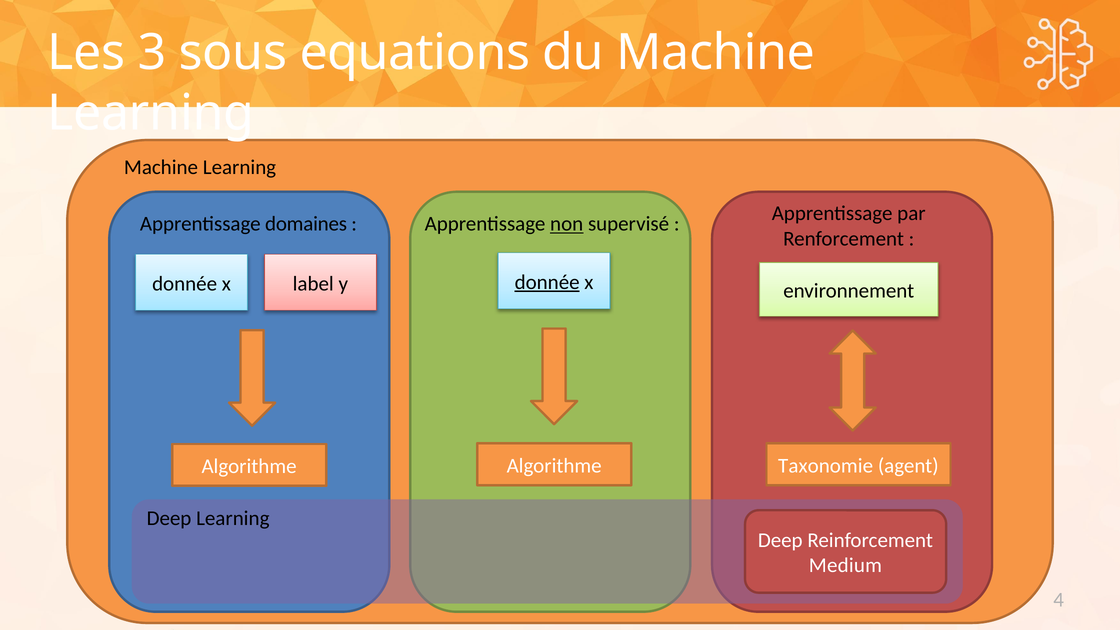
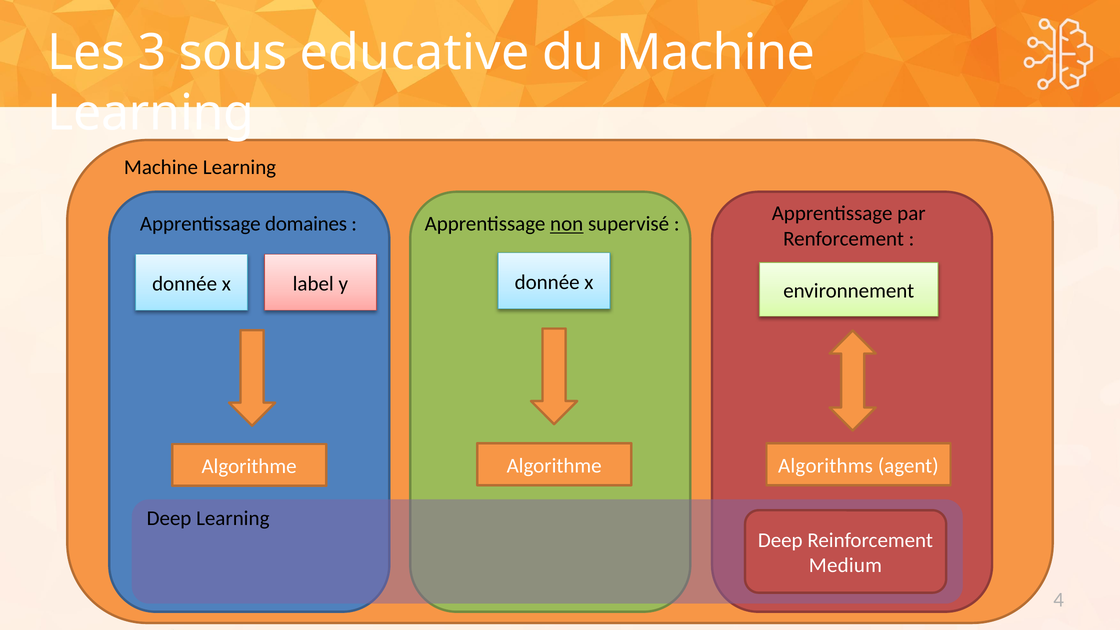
equations: equations -> educative
donnée at (547, 282) underline: present -> none
Taxonomie: Taxonomie -> Algorithms
